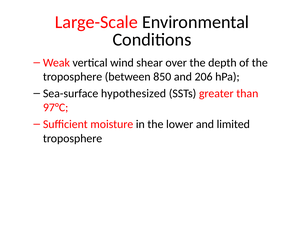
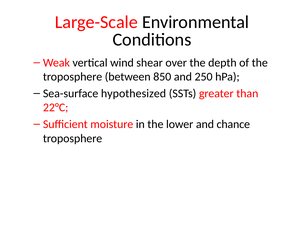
206: 206 -> 250
97°C: 97°C -> 22°C
limited: limited -> chance
